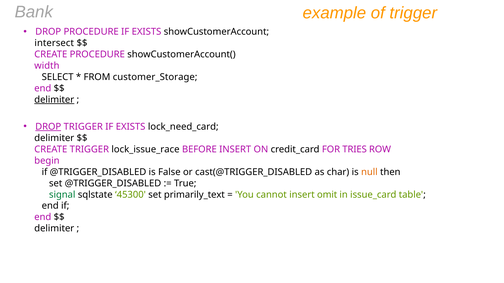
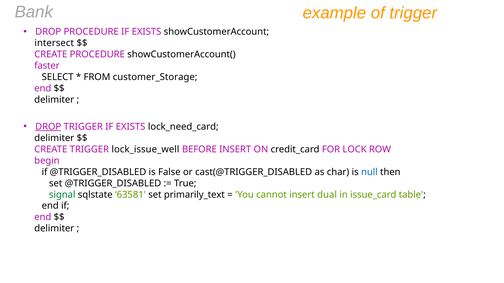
width: width -> faster
delimiter at (54, 100) underline: present -> none
lock_issue_race: lock_issue_race -> lock_issue_well
TRIES: TRIES -> LOCK
null colour: orange -> blue
45300: 45300 -> 63581
omit: omit -> dual
